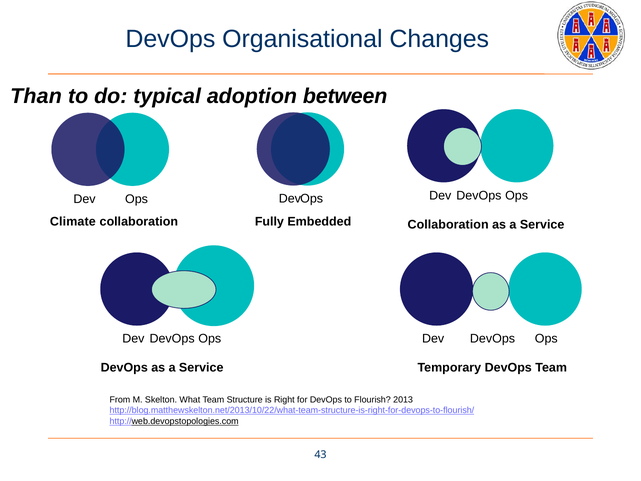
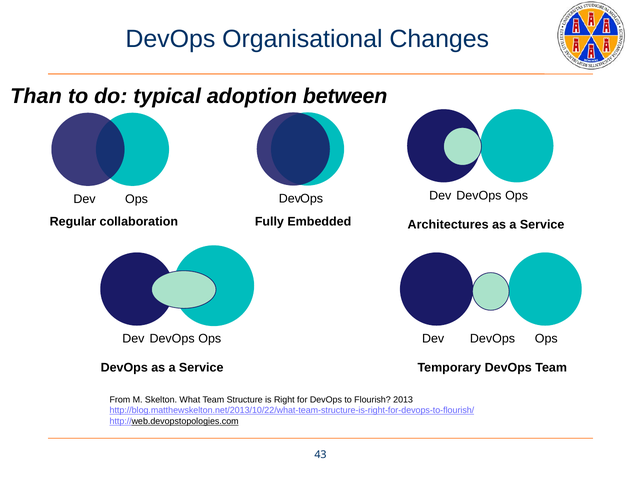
Climate: Climate -> Regular
Collaboration at (448, 225): Collaboration -> Architectures
